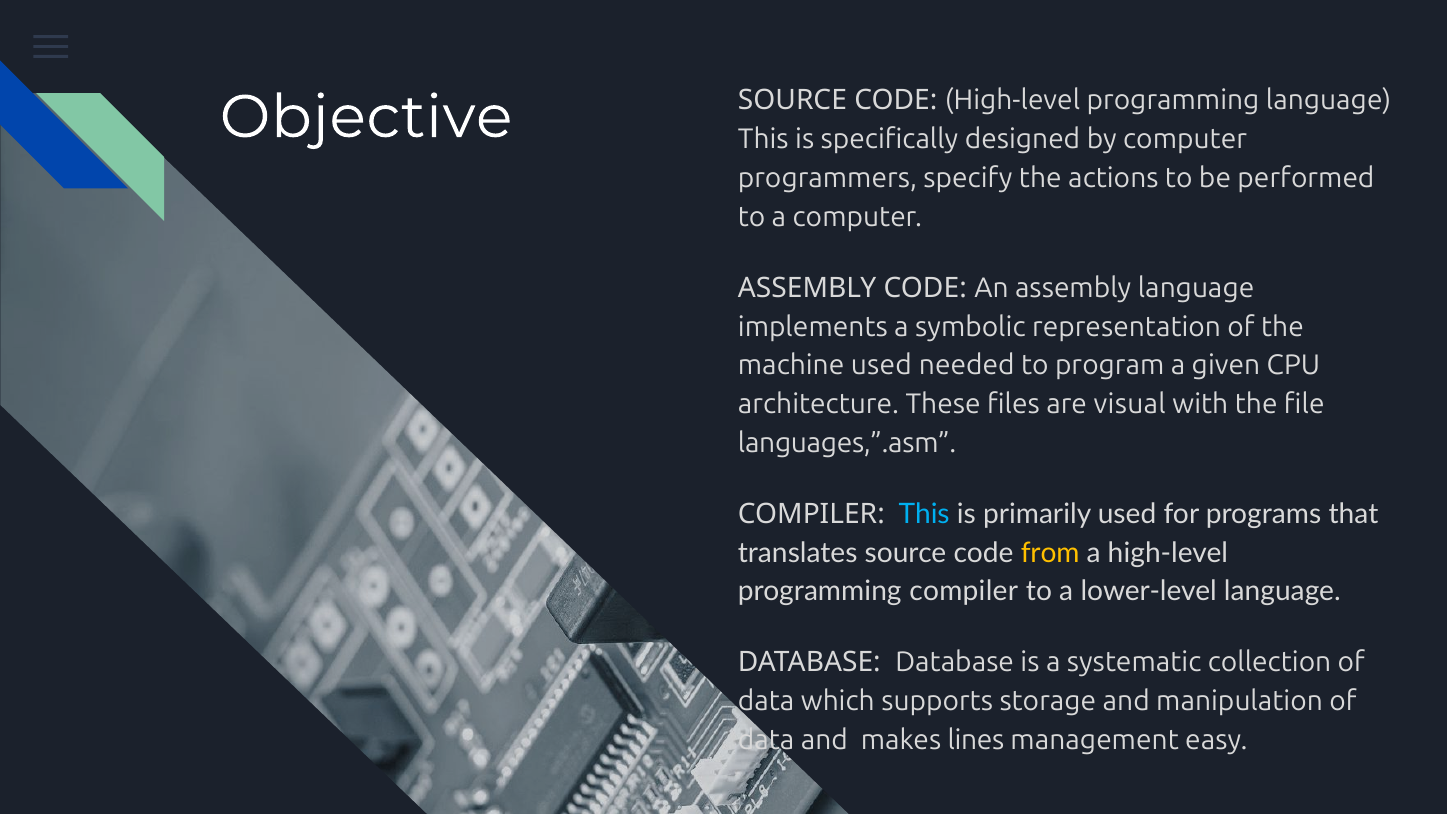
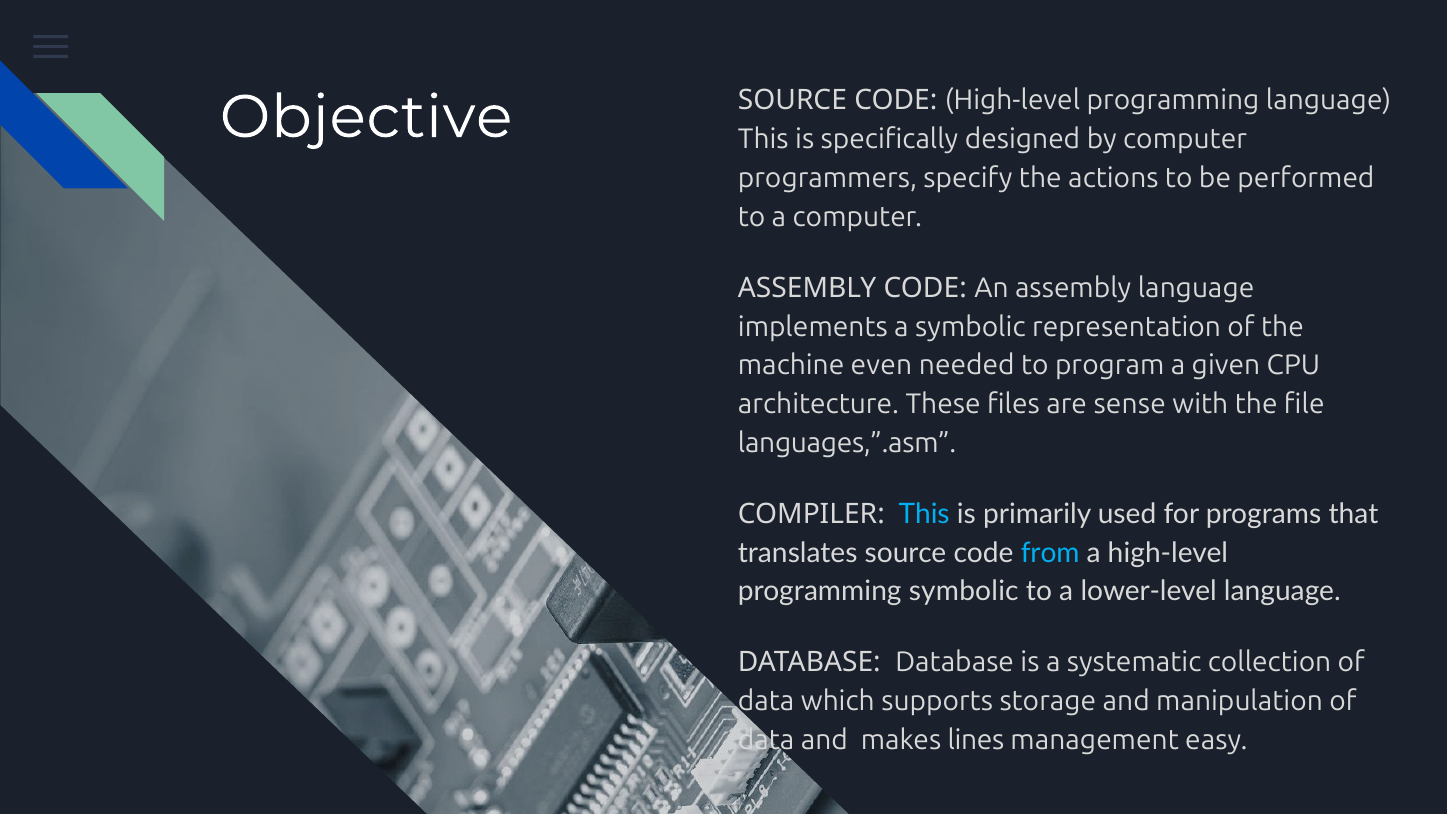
machine used: used -> even
visual: visual -> sense
from colour: yellow -> light blue
programming compiler: compiler -> symbolic
